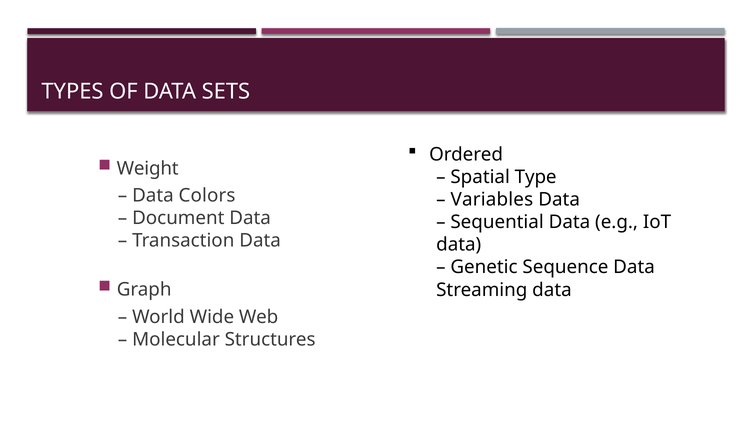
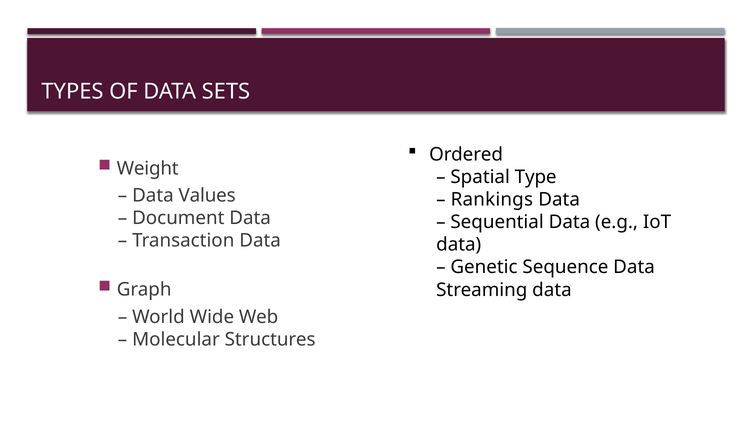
Colors: Colors -> Values
Variables: Variables -> Rankings
